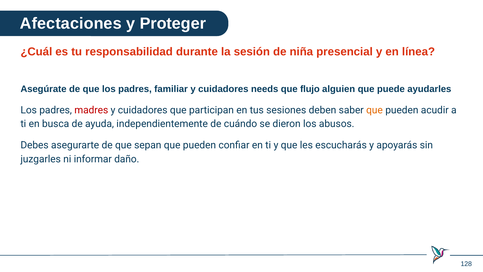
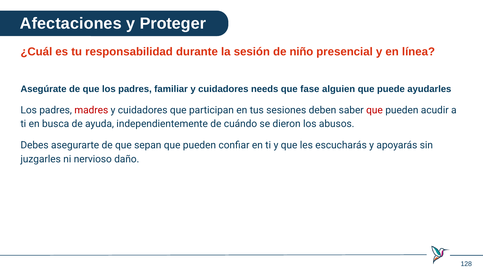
niña: niña -> niño
flujo: flujo -> fase
que at (374, 110) colour: orange -> red
informar: informar -> nervioso
